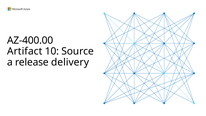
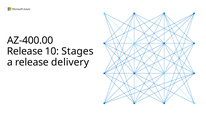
Artifact at (25, 51): Artifact -> Release
Source: Source -> Stages
